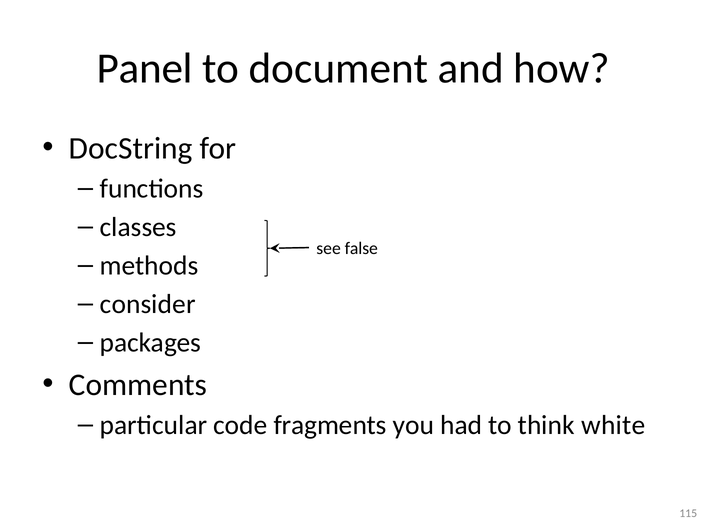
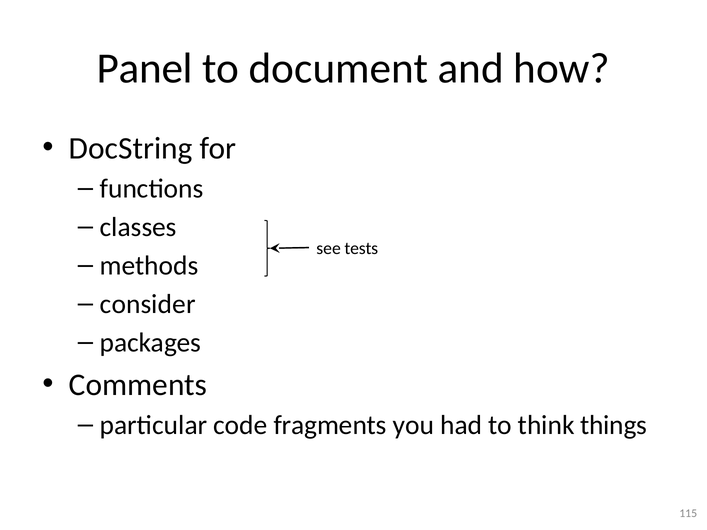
false: false -> tests
white: white -> things
